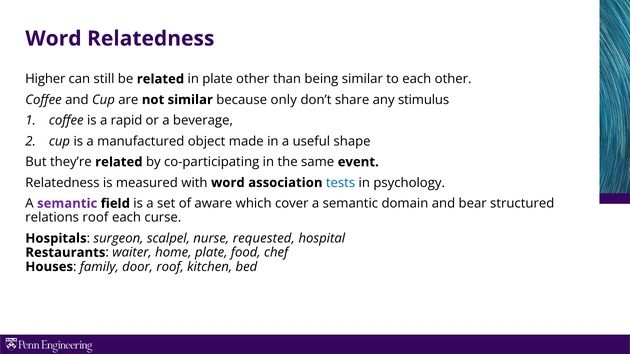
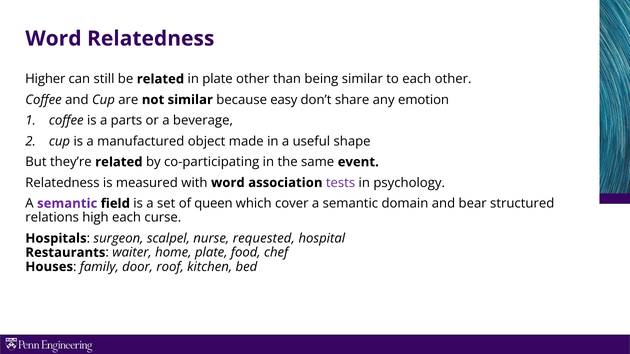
only: only -> easy
stimulus: stimulus -> emotion
rapid: rapid -> parts
tests colour: blue -> purple
aware: aware -> queen
relations roof: roof -> high
